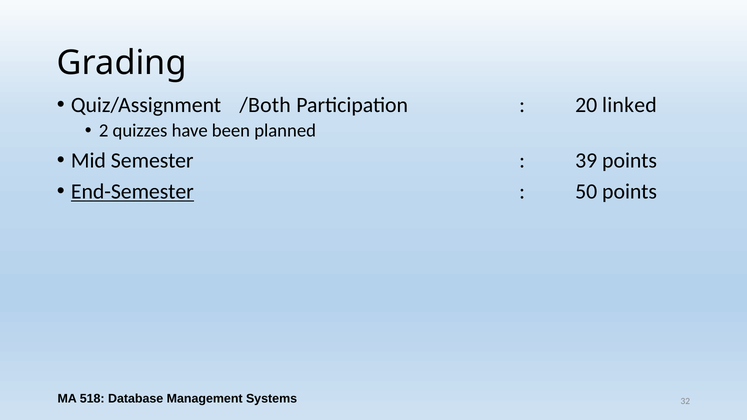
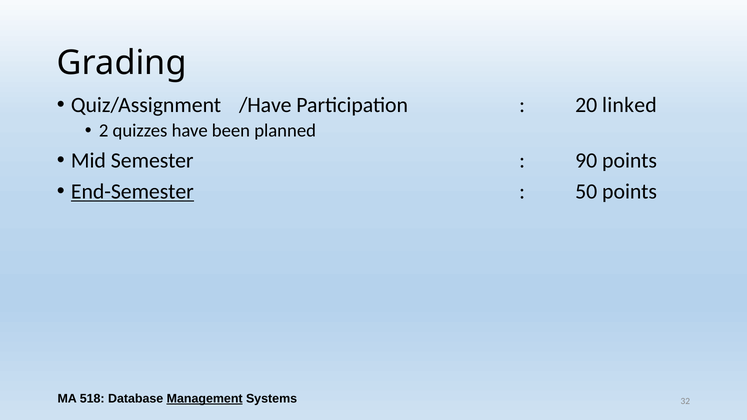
/Both: /Both -> /Have
39: 39 -> 90
Management underline: none -> present
